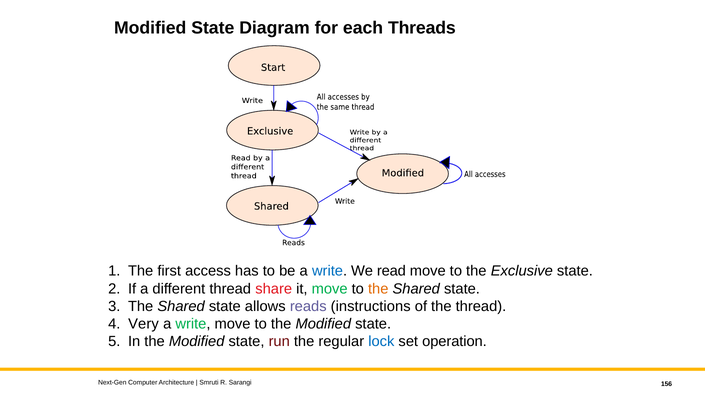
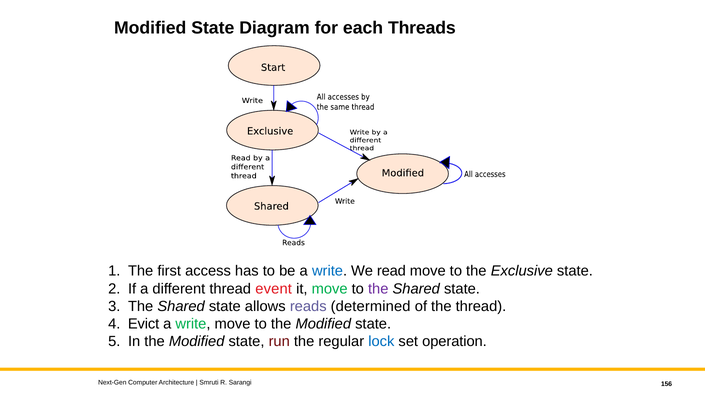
share: share -> event
the at (378, 289) colour: orange -> purple
instructions: instructions -> determined
Very: Very -> Evict
